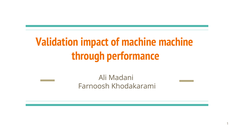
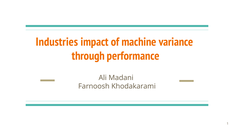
Validation: Validation -> Industries
machine machine: machine -> variance
